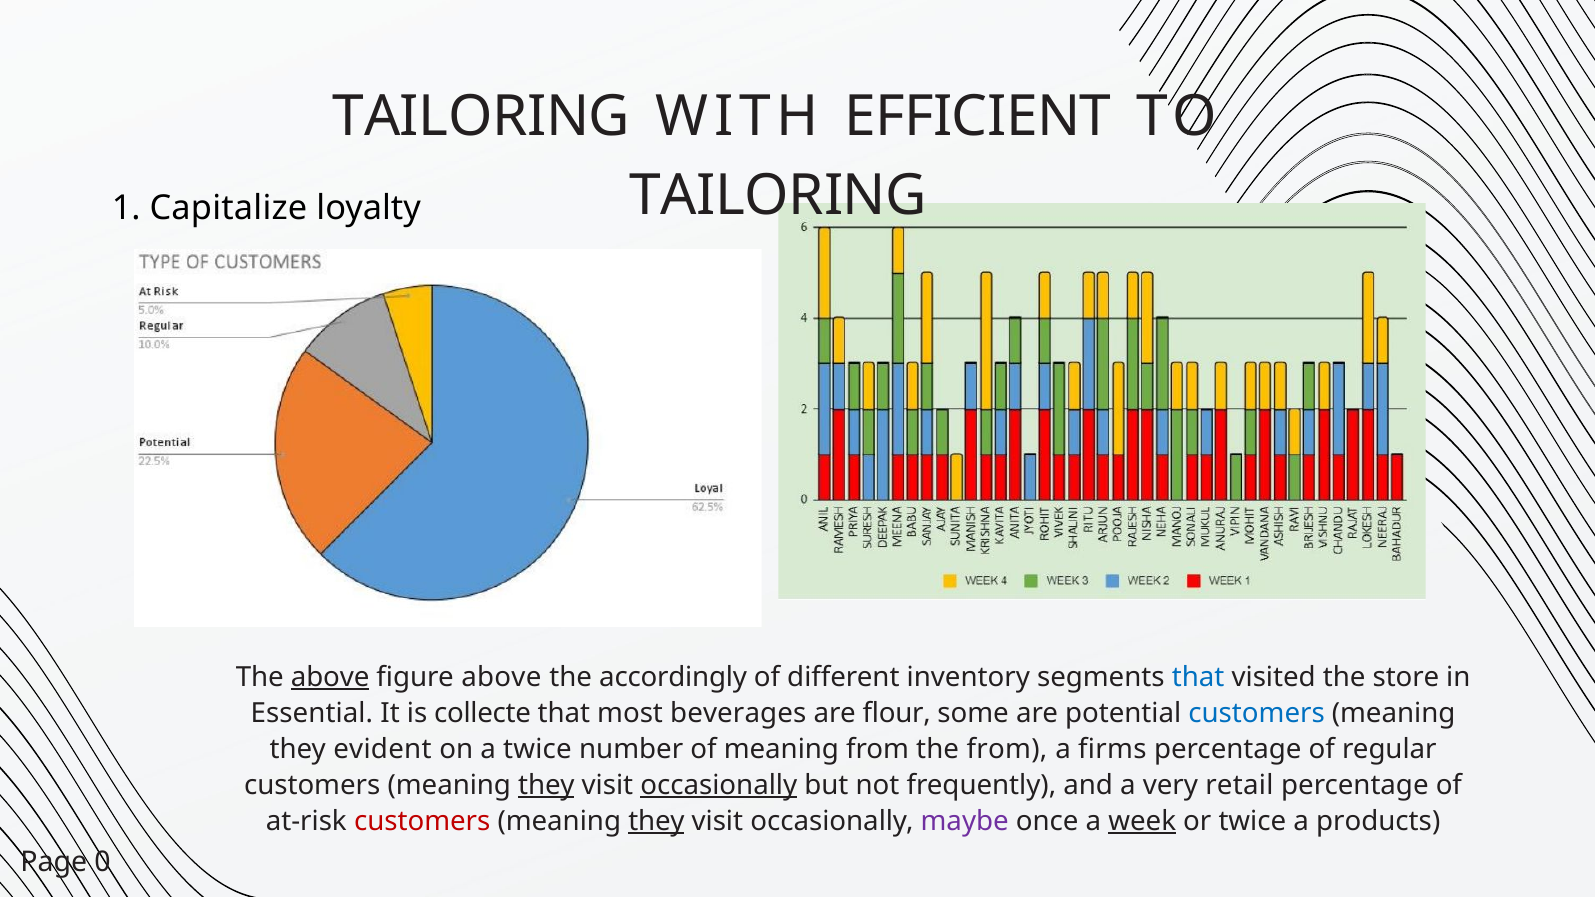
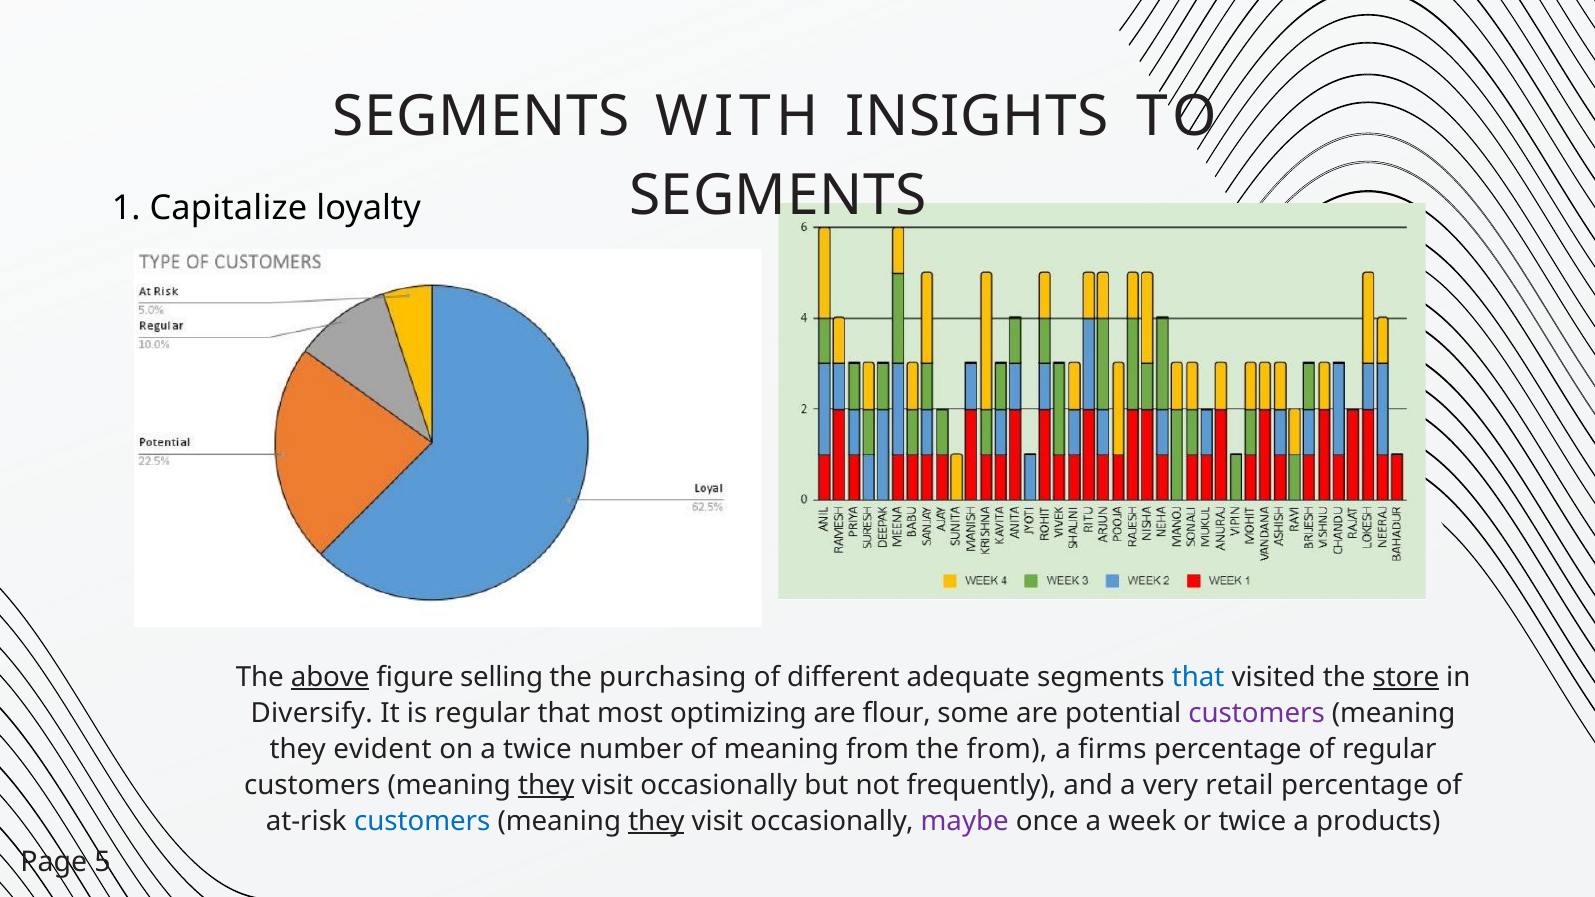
TAILORING at (482, 117): TAILORING -> SEGMENTS
EFFICIENT: EFFICIENT -> INSIGHTS
TAILORING at (778, 196): TAILORING -> SEGMENTS
figure above: above -> selling
accordingly: accordingly -> purchasing
inventory: inventory -> adequate
store underline: none -> present
Essential: Essential -> Diversify
is collecte: collecte -> regular
beverages: beverages -> optimizing
customers at (1257, 714) colour: blue -> purple
occasionally at (719, 786) underline: present -> none
customers at (422, 821) colour: red -> blue
week underline: present -> none
0: 0 -> 5
